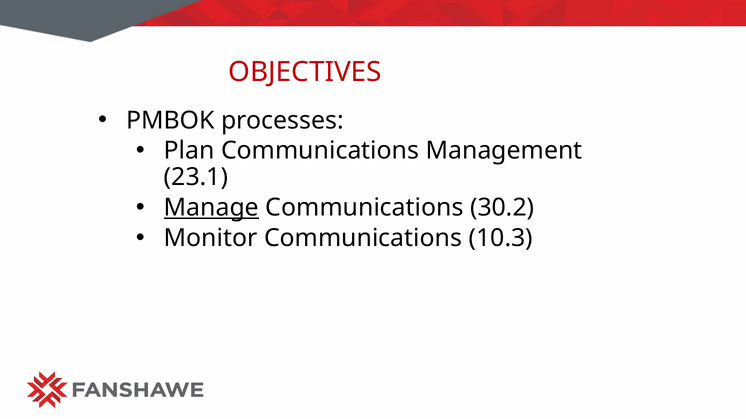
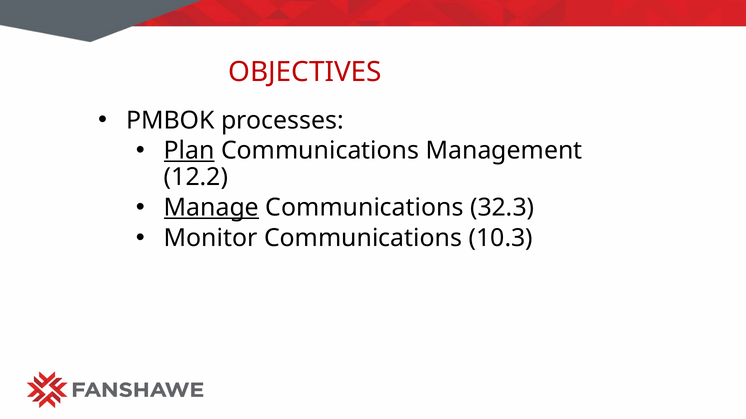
Plan underline: none -> present
23.1: 23.1 -> 12.2
30.2: 30.2 -> 32.3
